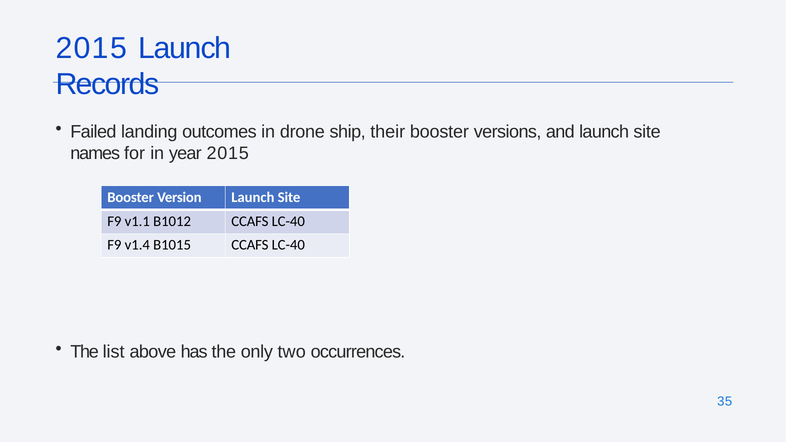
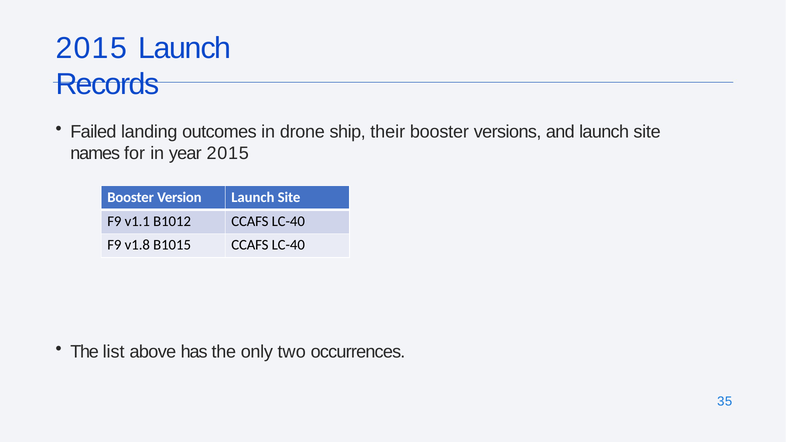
v1.4: v1.4 -> v1.8
